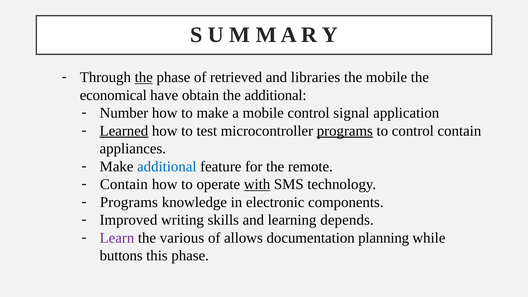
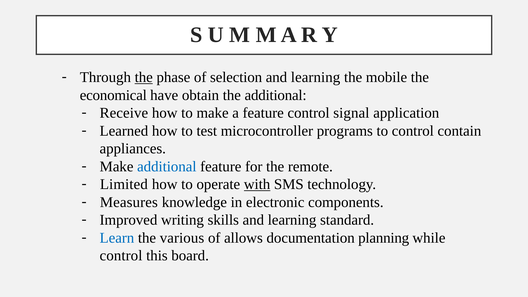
retrieved: retrieved -> selection
libraries at (316, 77): libraries -> learning
Number: Number -> Receive
a mobile: mobile -> feature
Learned underline: present -> none
programs at (345, 131) underline: present -> none
Contain at (124, 184): Contain -> Limited
Programs at (129, 202): Programs -> Measures
depends: depends -> standard
Learn colour: purple -> blue
buttons at (121, 256): buttons -> control
this phase: phase -> board
